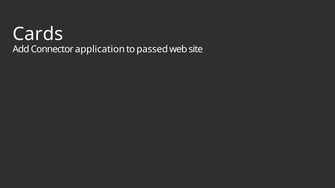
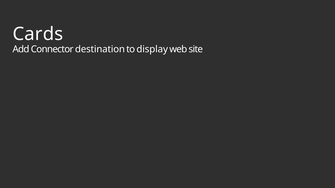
application: application -> destination
passed: passed -> display
